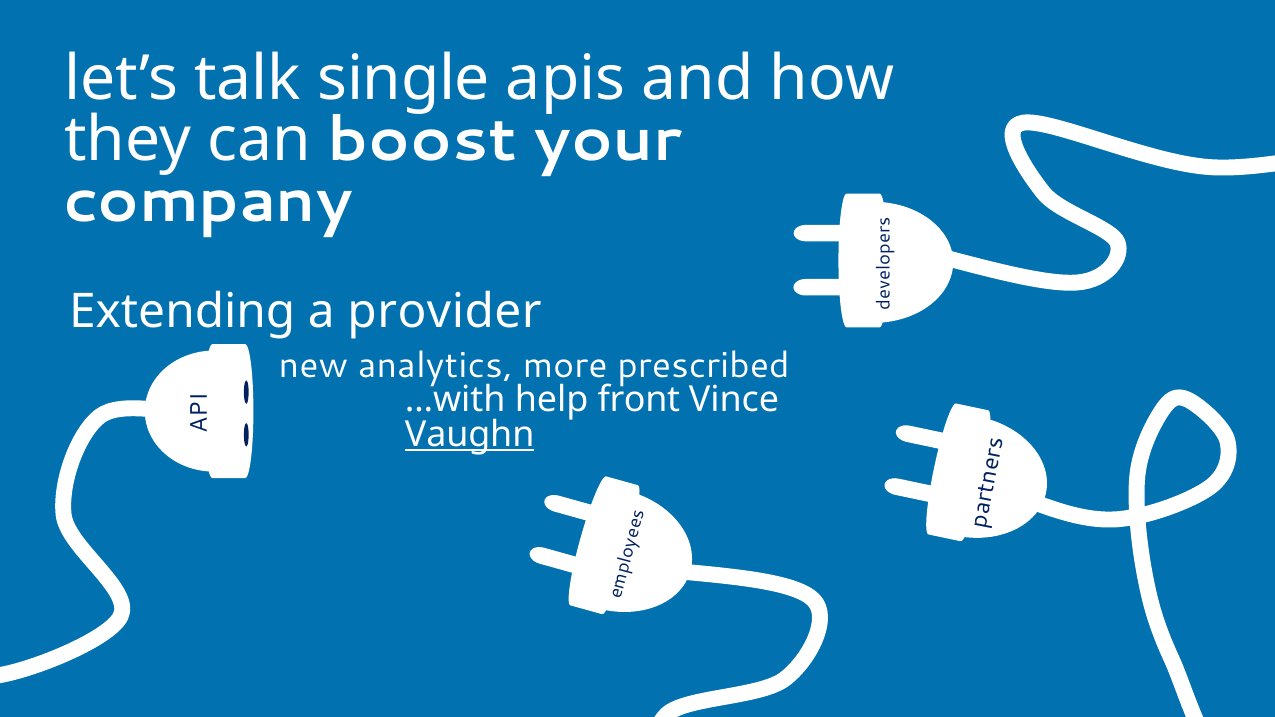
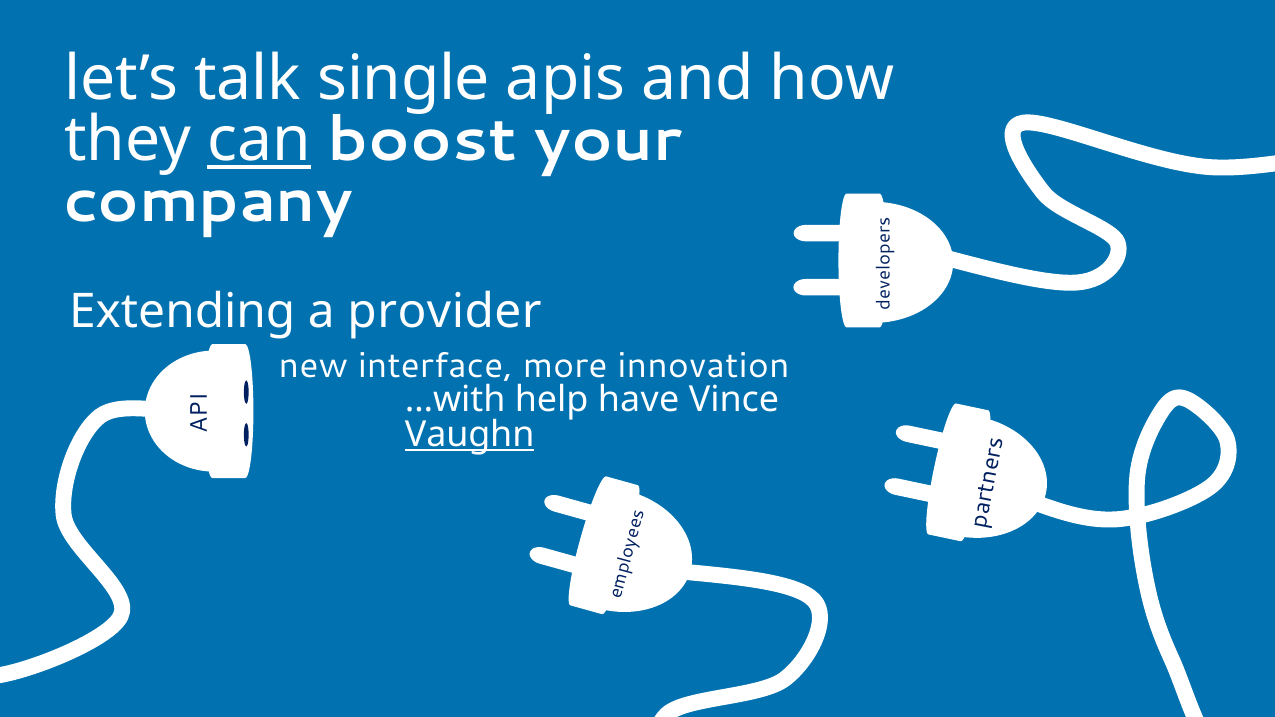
can underline: none -> present
analytics: analytics -> interface
prescribed: prescribed -> innovation
front: front -> have
